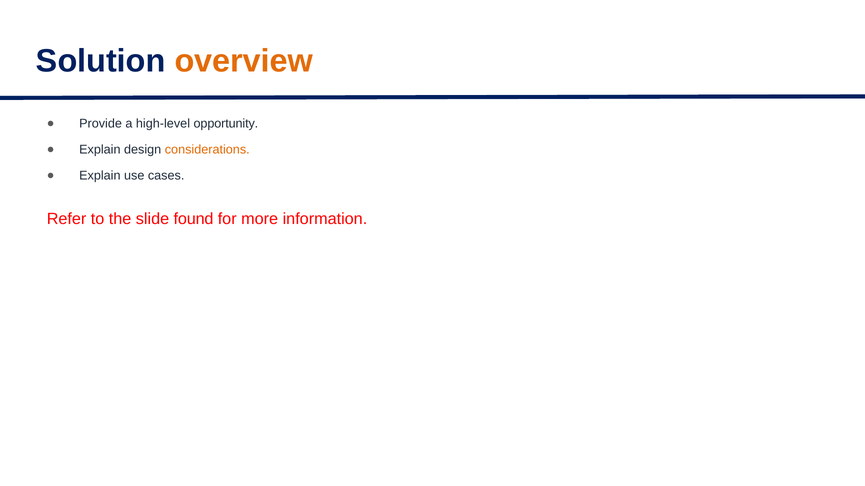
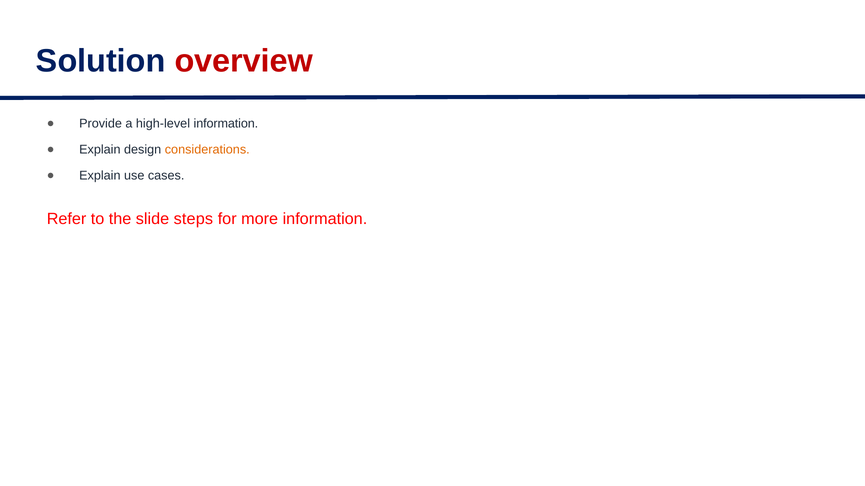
overview colour: orange -> red
high-level opportunity: opportunity -> information
found: found -> steps
